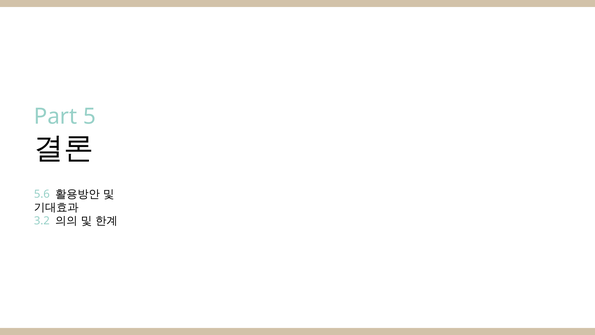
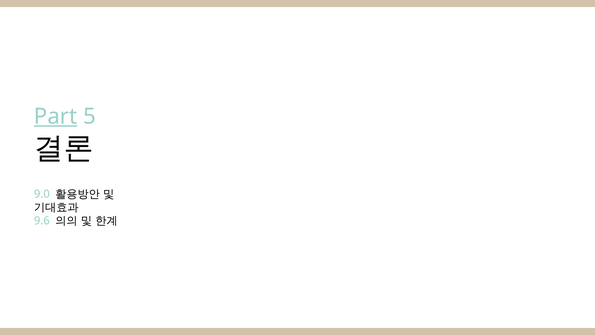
Part underline: none -> present
5.6: 5.6 -> 9.0
3.2: 3.2 -> 9.6
